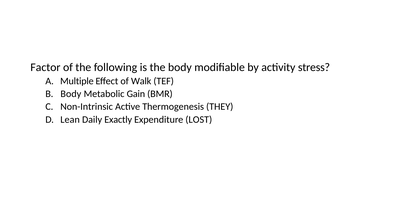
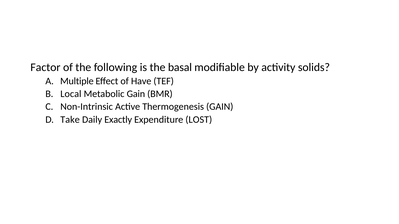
the body: body -> basal
stress: stress -> solids
Walk: Walk -> Have
Body at (71, 94): Body -> Local
Thermogenesis THEY: THEY -> GAIN
Lean: Lean -> Take
